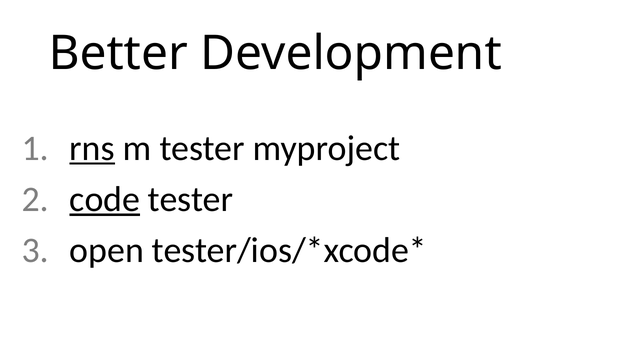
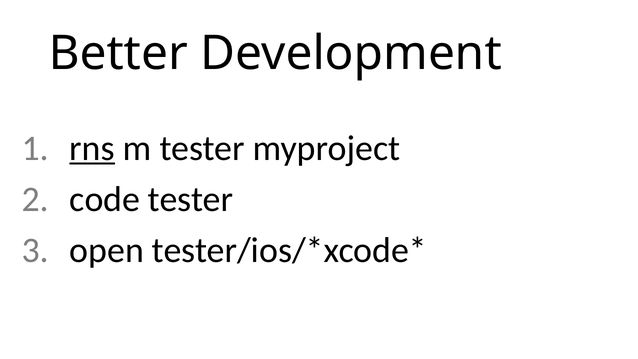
code underline: present -> none
